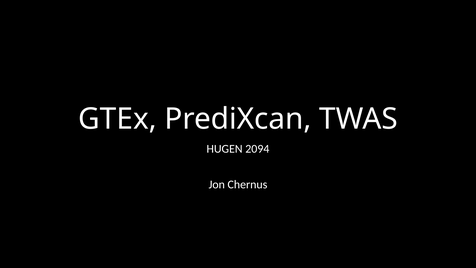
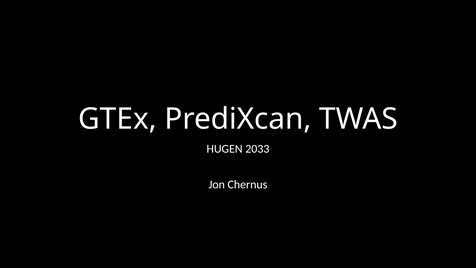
2094: 2094 -> 2033
